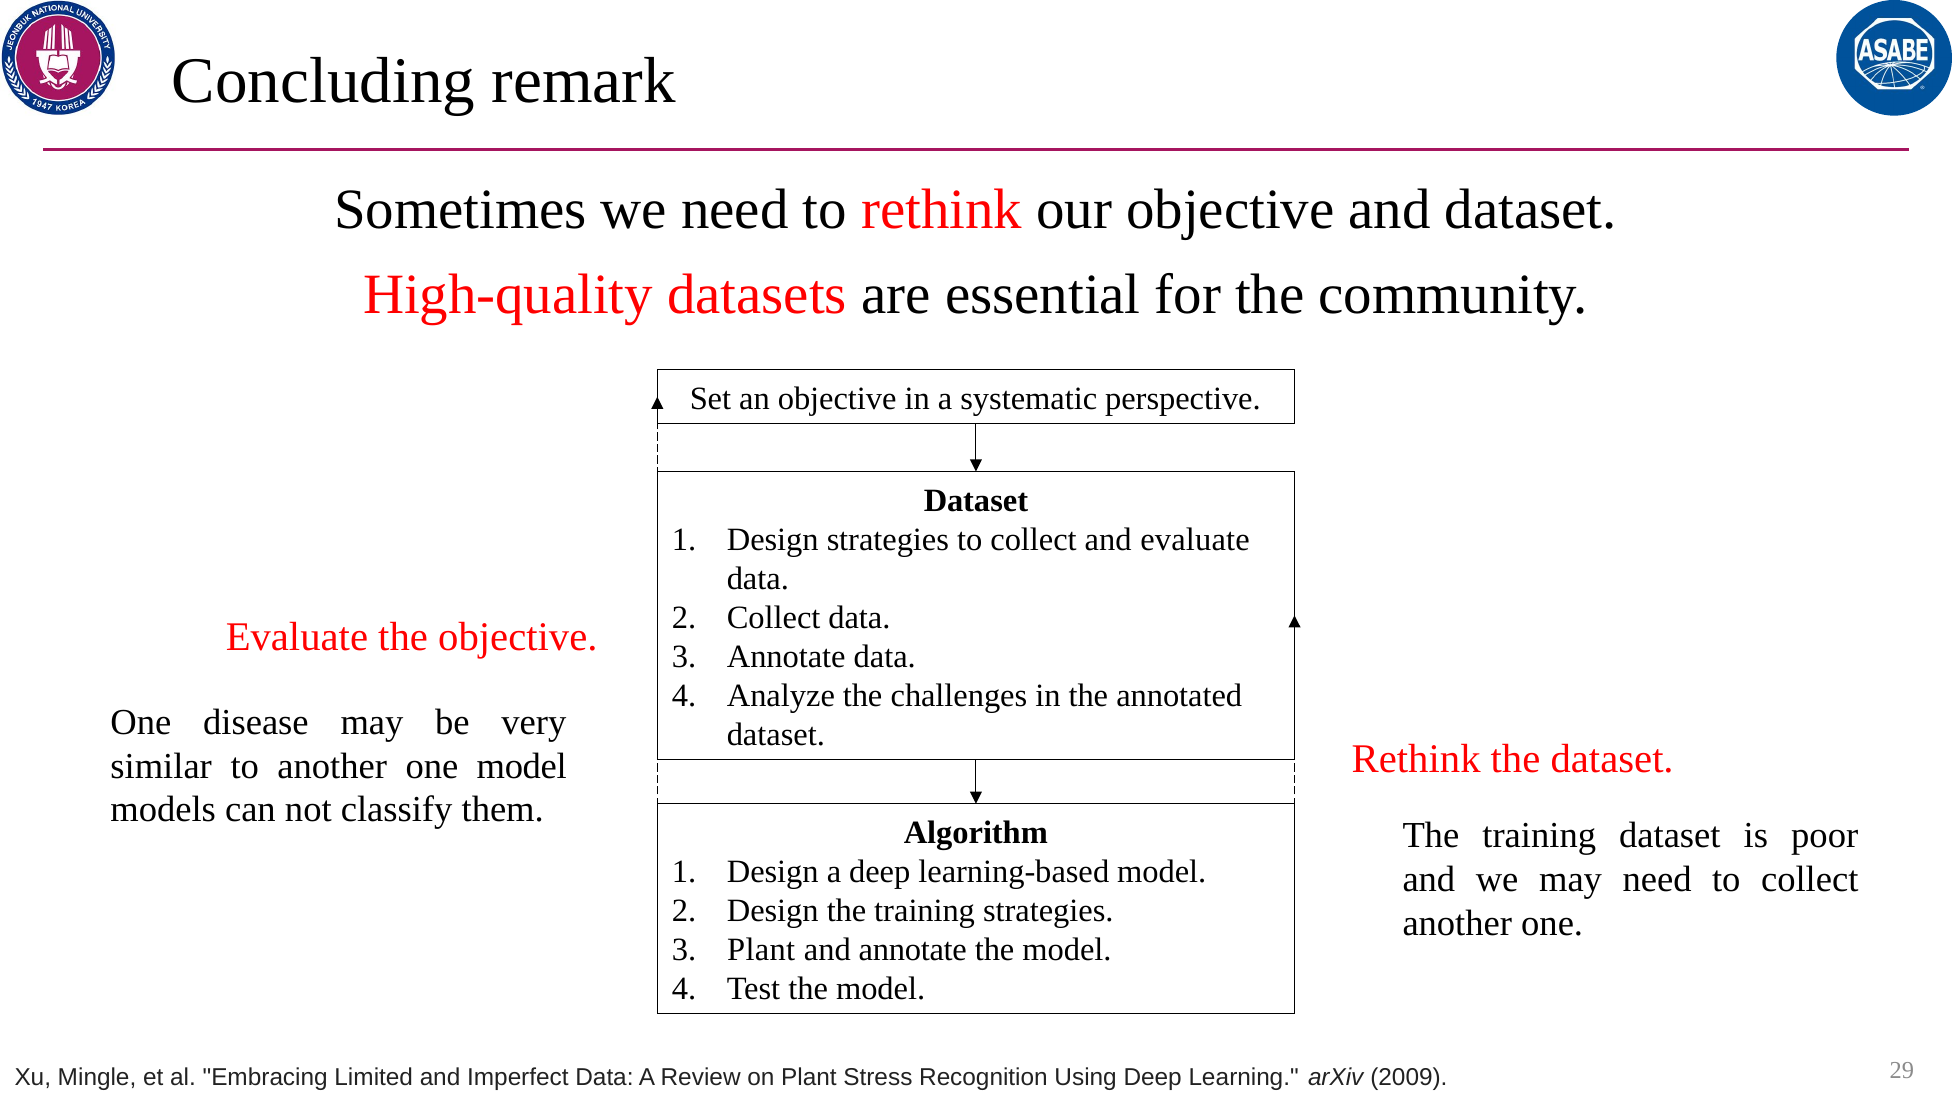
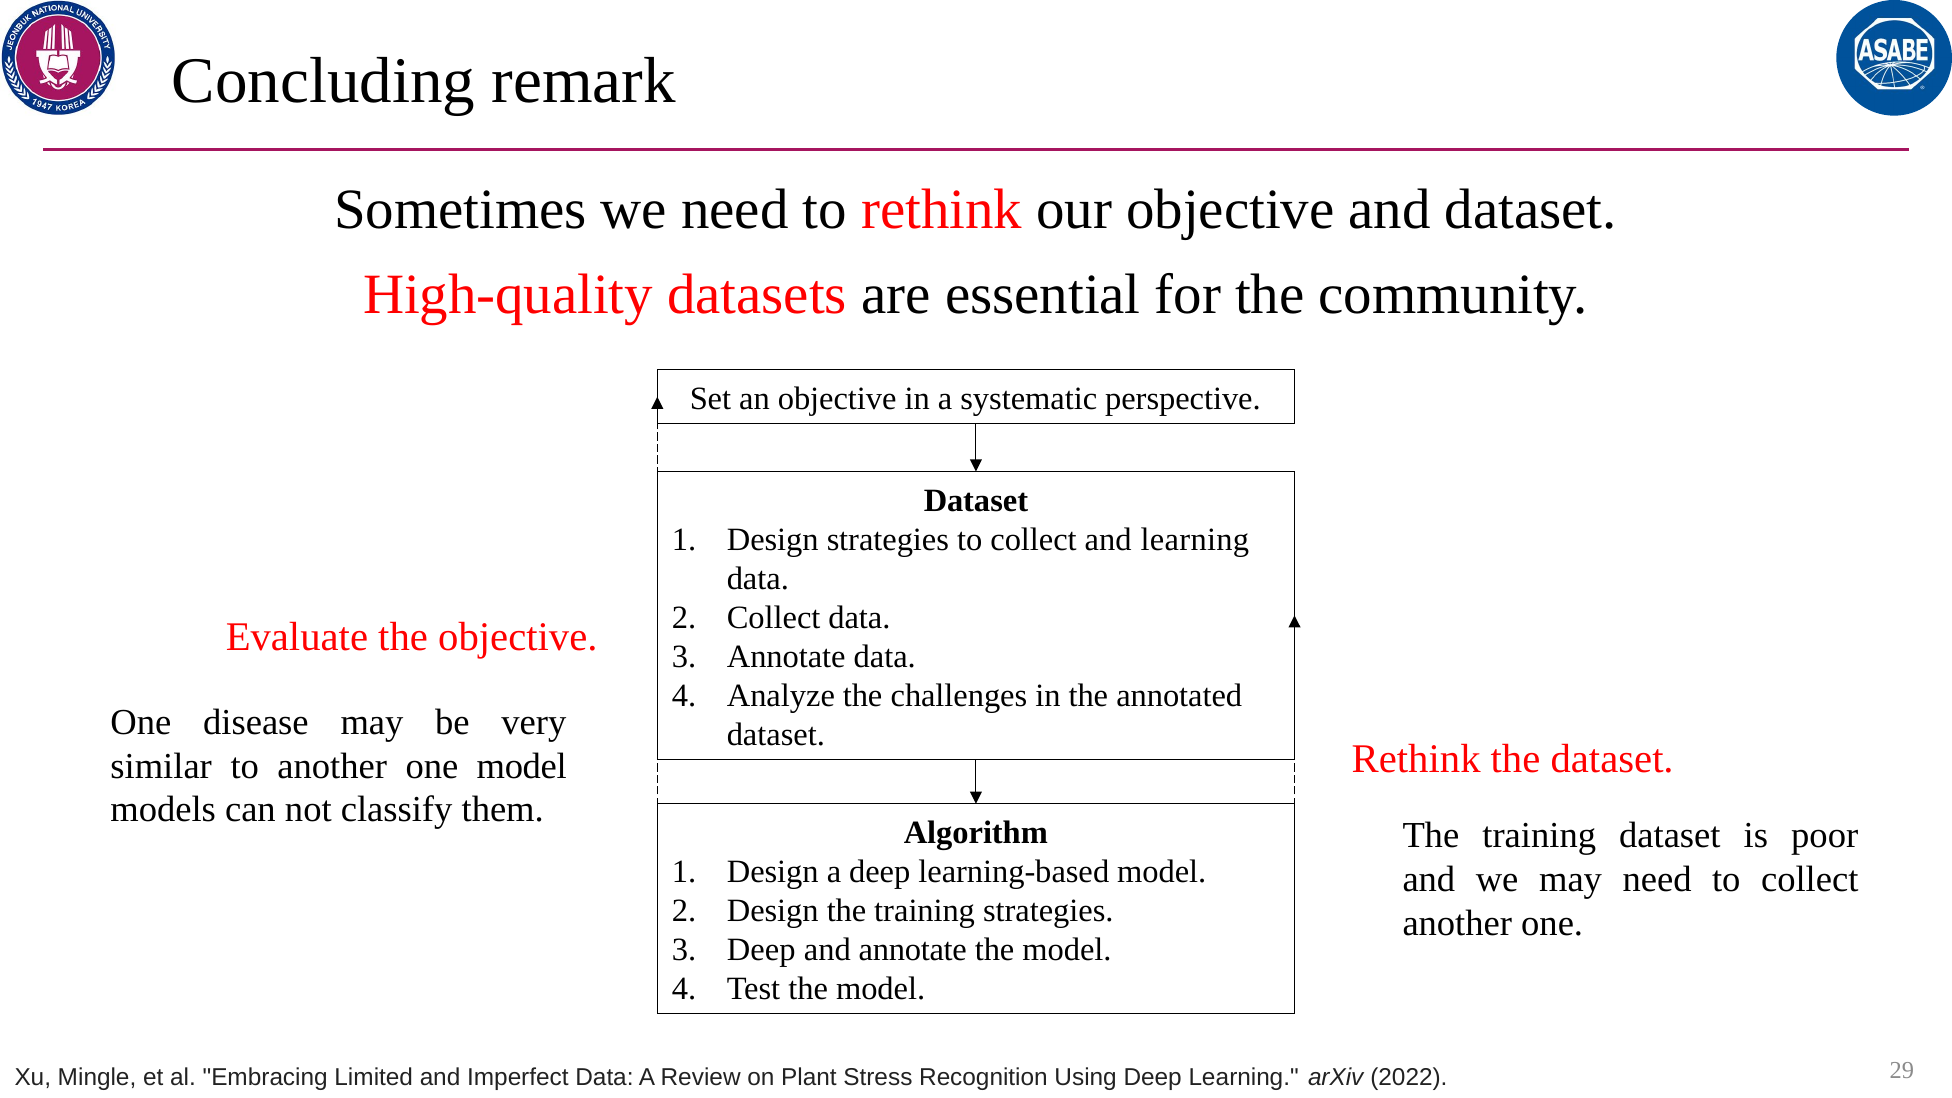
and evaluate: evaluate -> learning
Plant at (761, 950): Plant -> Deep
2009: 2009 -> 2022
